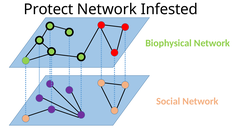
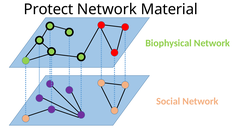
Infested: Infested -> Material
